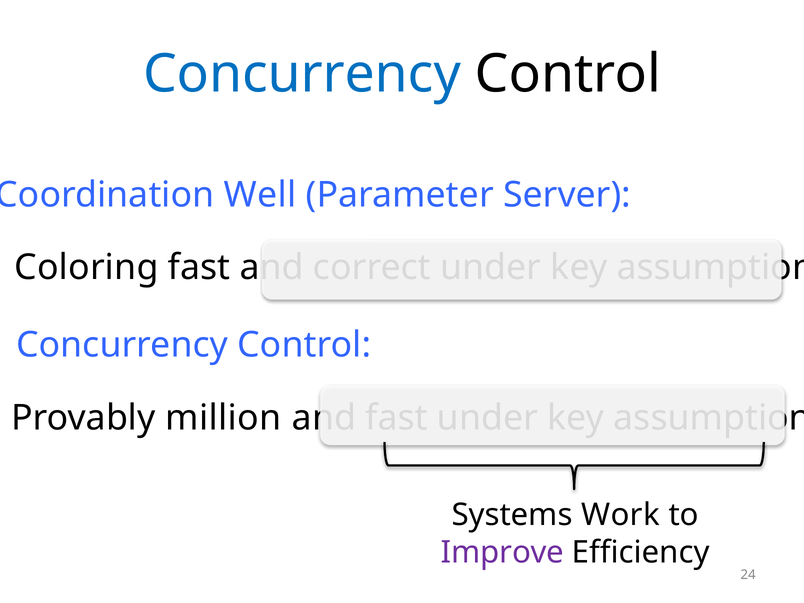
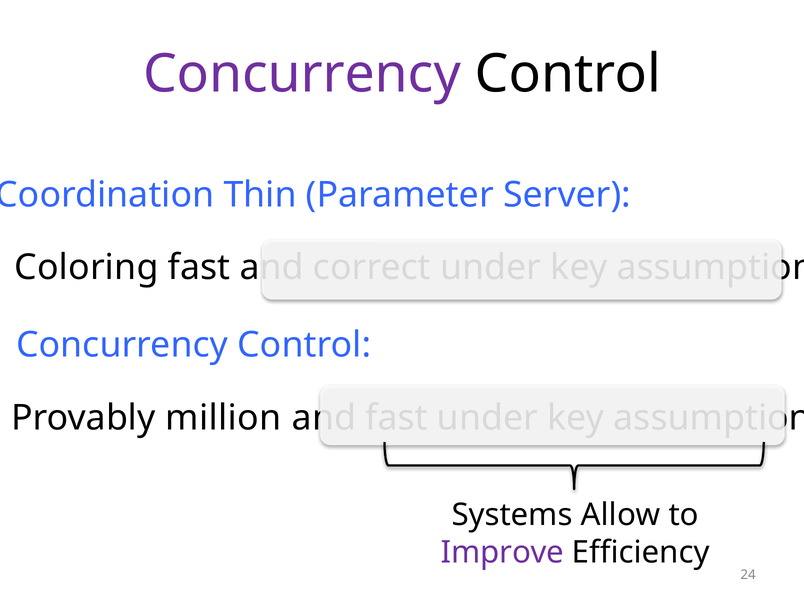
Concurrency at (302, 74) colour: blue -> purple
Well: Well -> Thin
Work: Work -> Allow
